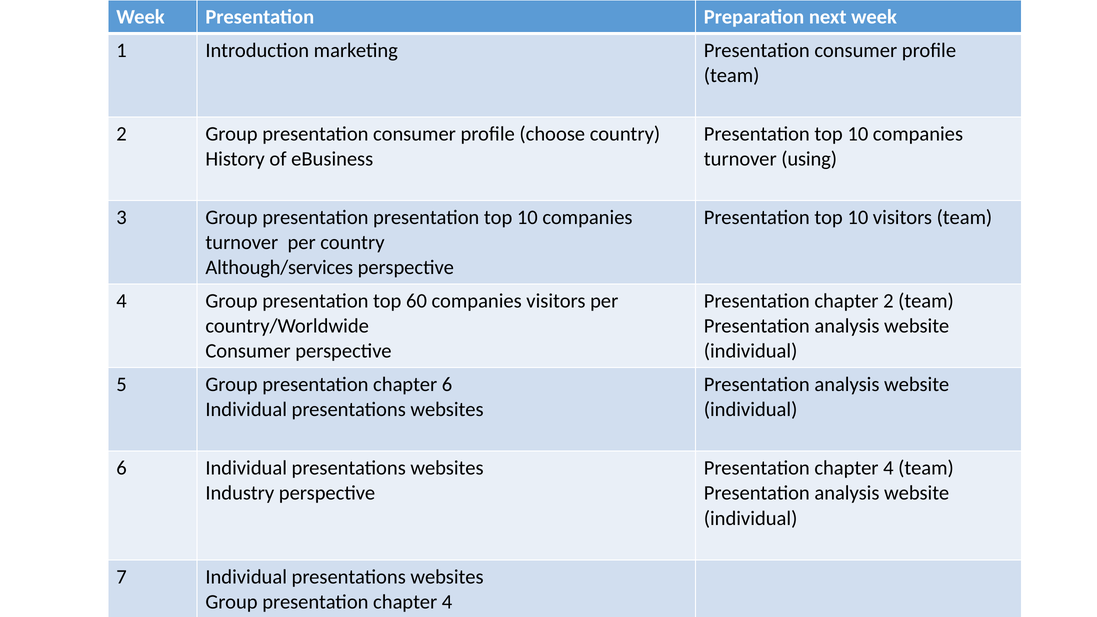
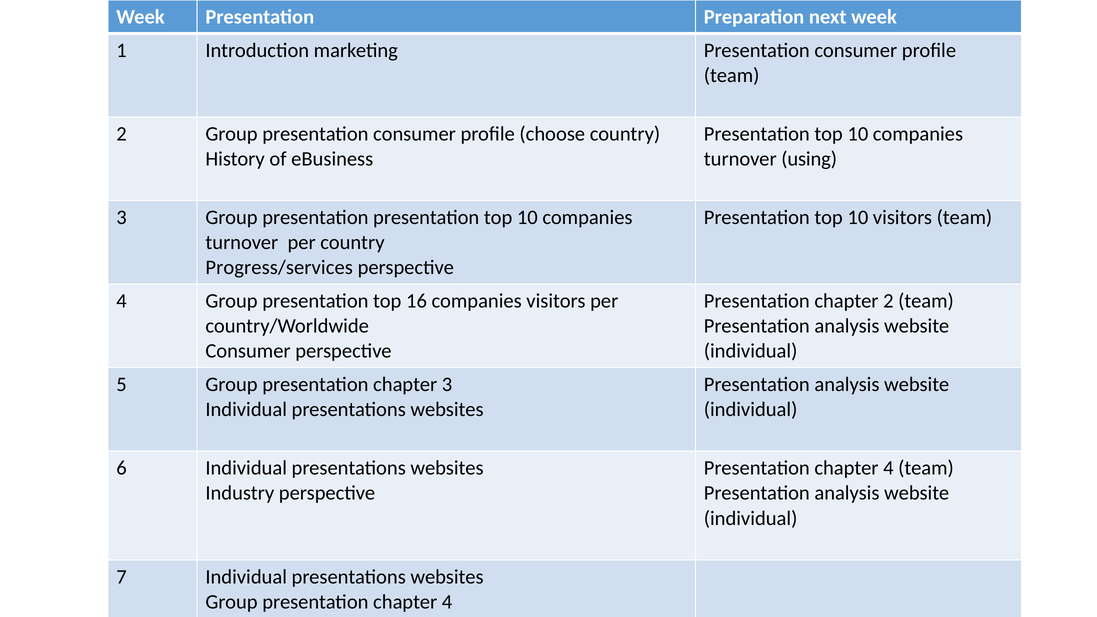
Although/services: Although/services -> Progress/services
60: 60 -> 16
chapter 6: 6 -> 3
